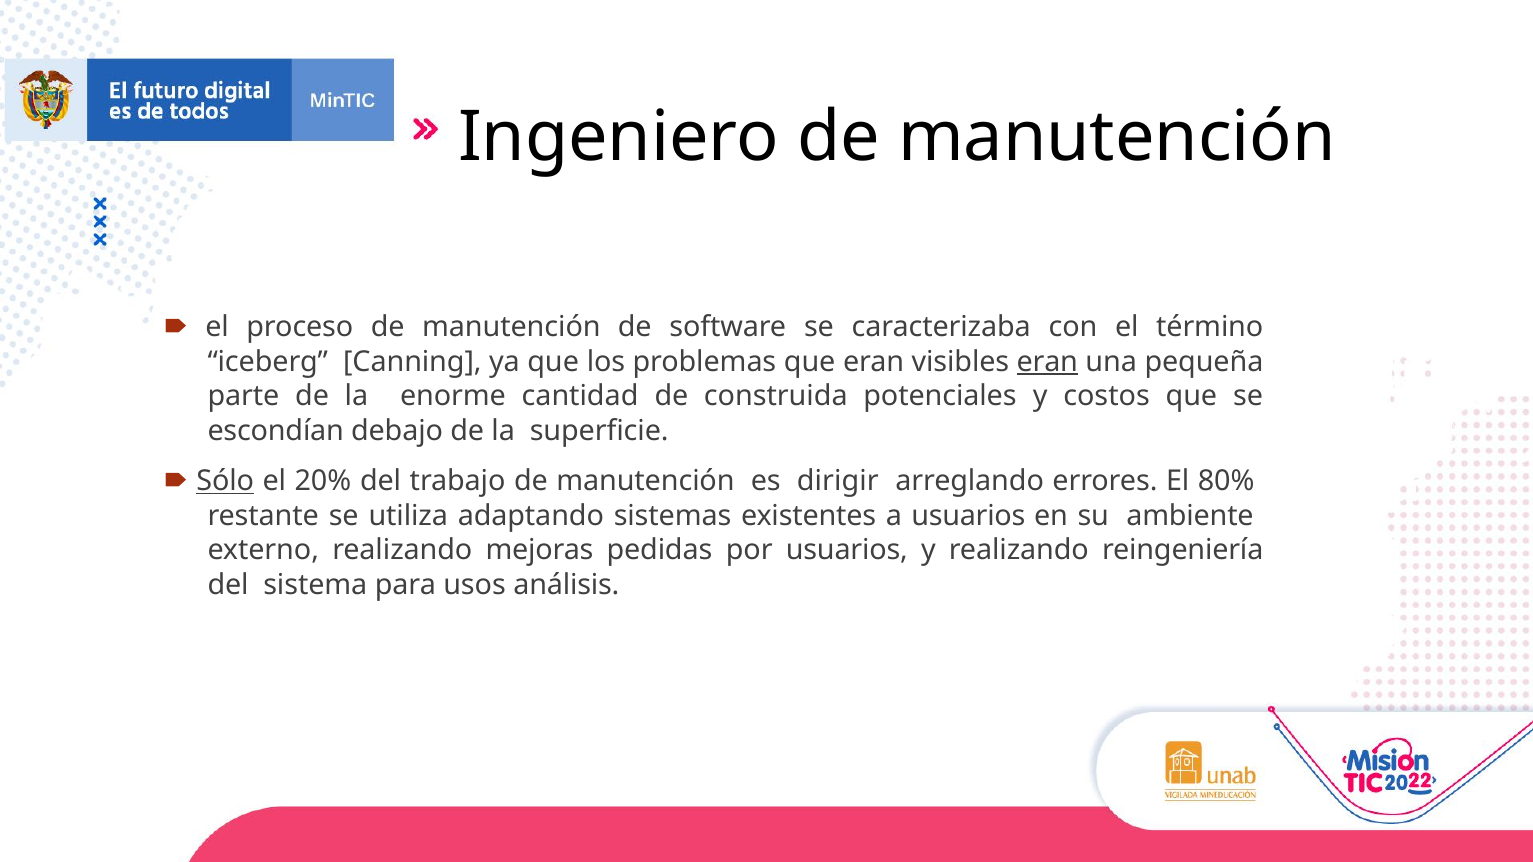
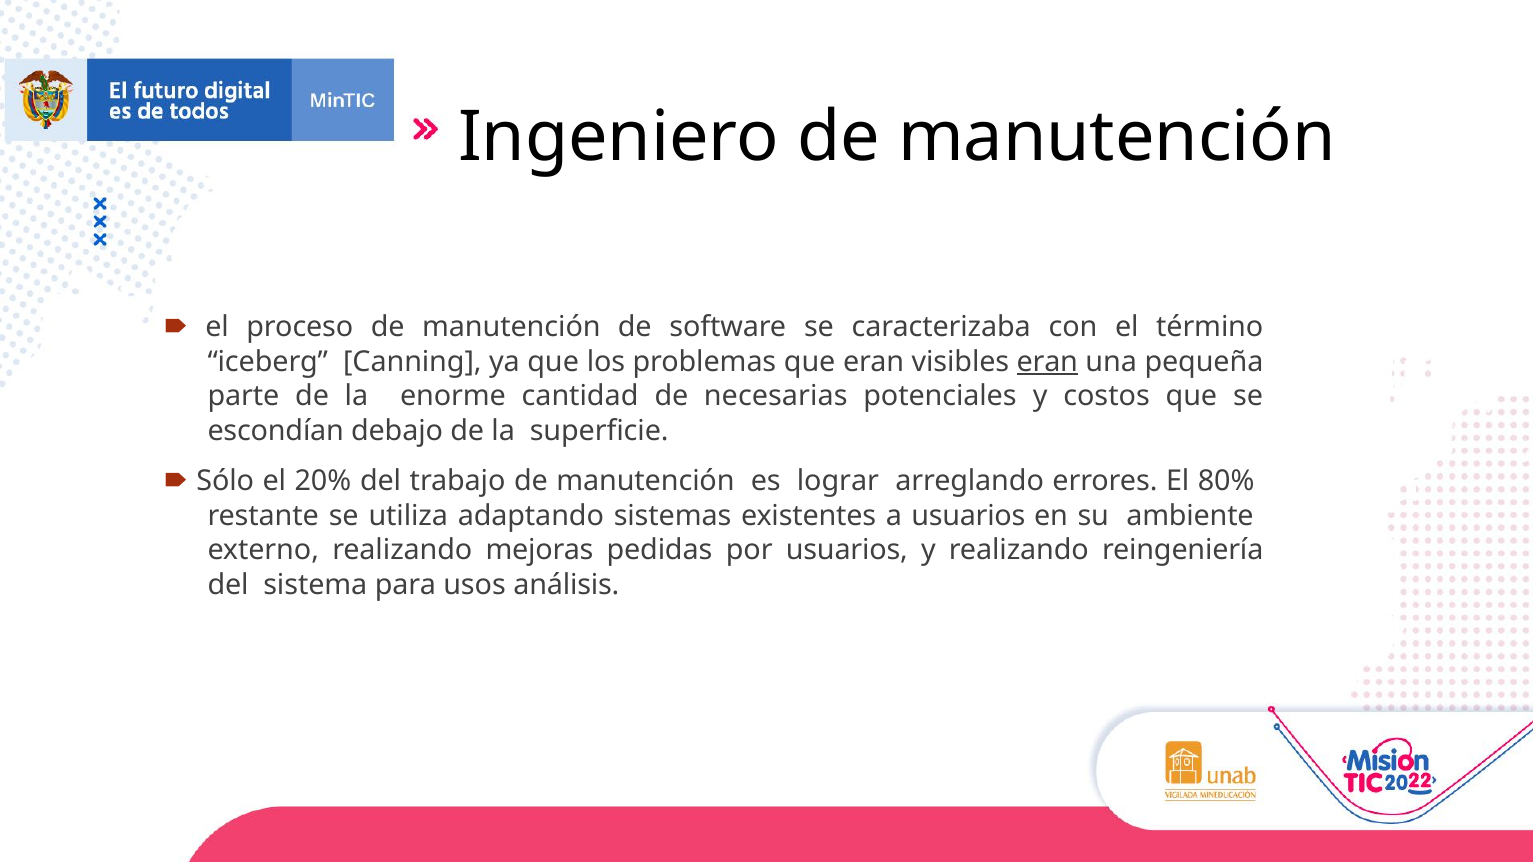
construida: construida -> necesarias
Sólo underline: present -> none
dirigir: dirigir -> lograr
